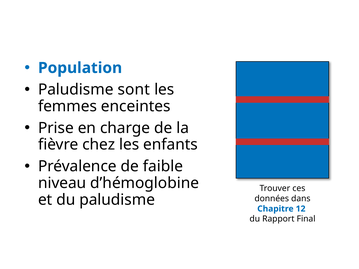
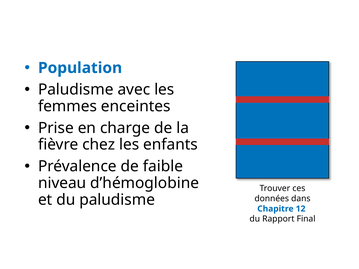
sont: sont -> avec
